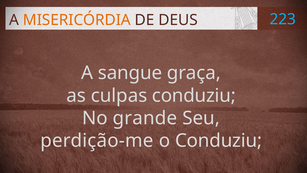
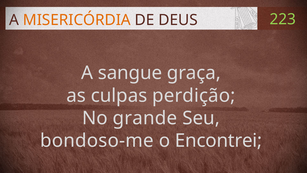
223 colour: light blue -> light green
culpas conduziu: conduziu -> perdição
perdição-me: perdição-me -> bondoso-me
o Conduziu: Conduziu -> Encontrei
